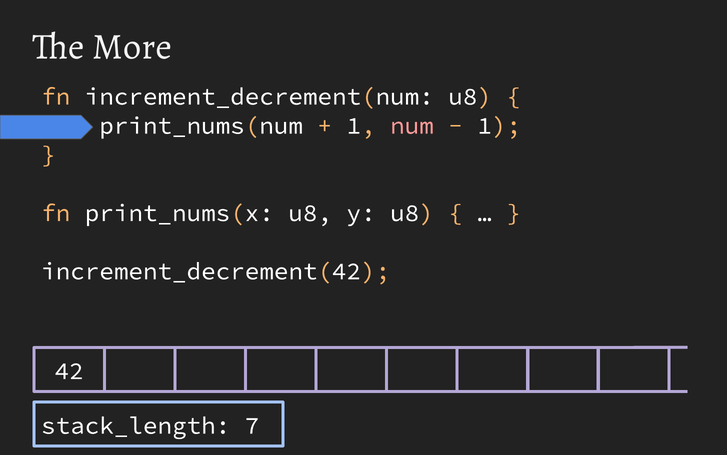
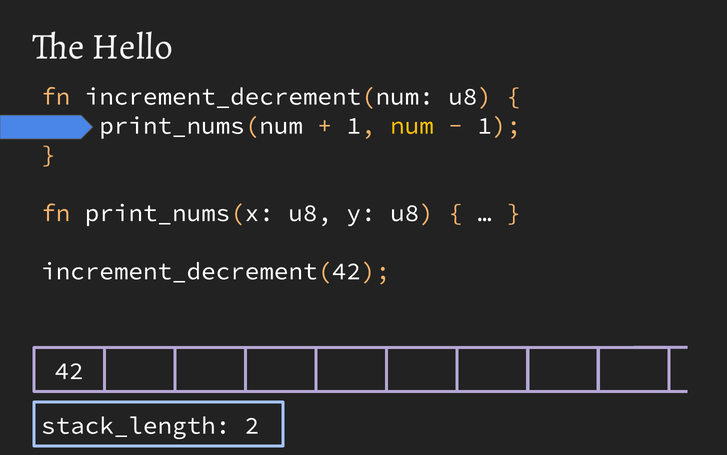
More: More -> Hello
num colour: pink -> yellow
7: 7 -> 2
